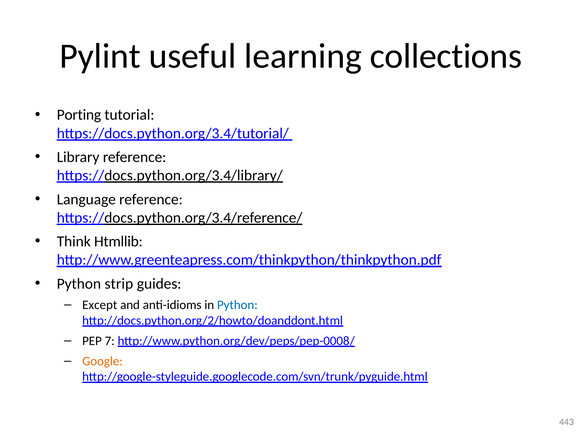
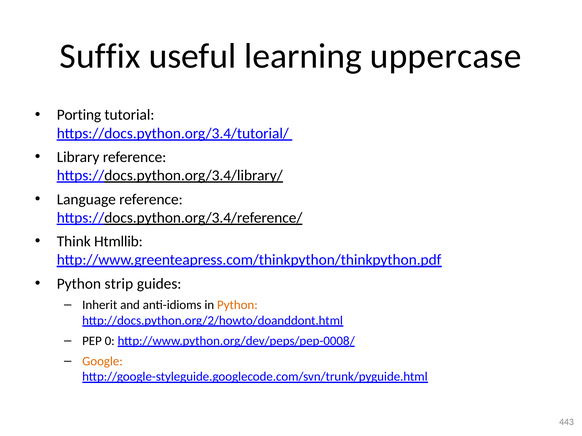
Pylint: Pylint -> Suffix
collections: collections -> uppercase
Except: Except -> Inherit
Python at (237, 305) colour: blue -> orange
7: 7 -> 0
